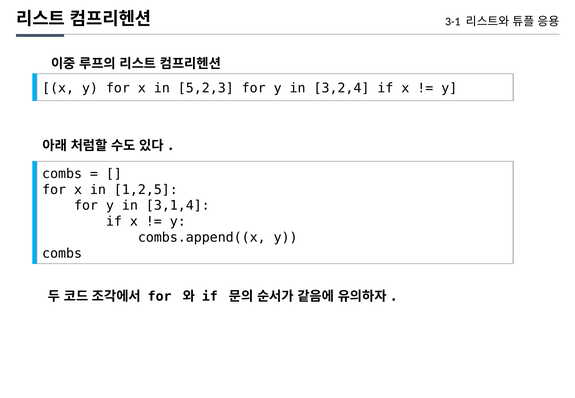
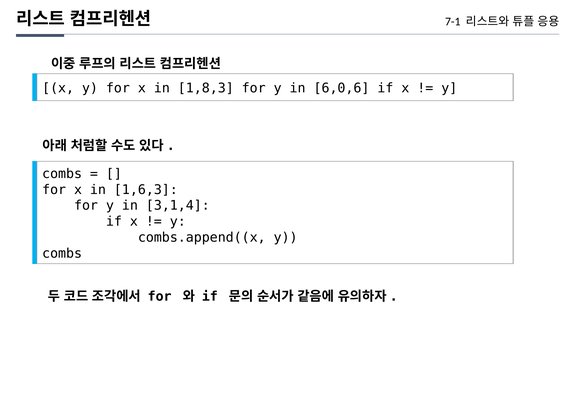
3-1: 3-1 -> 7-1
5,2,3: 5,2,3 -> 1,8,3
3,2,4: 3,2,4 -> 6,0,6
1,2,5: 1,2,5 -> 1,6,3
